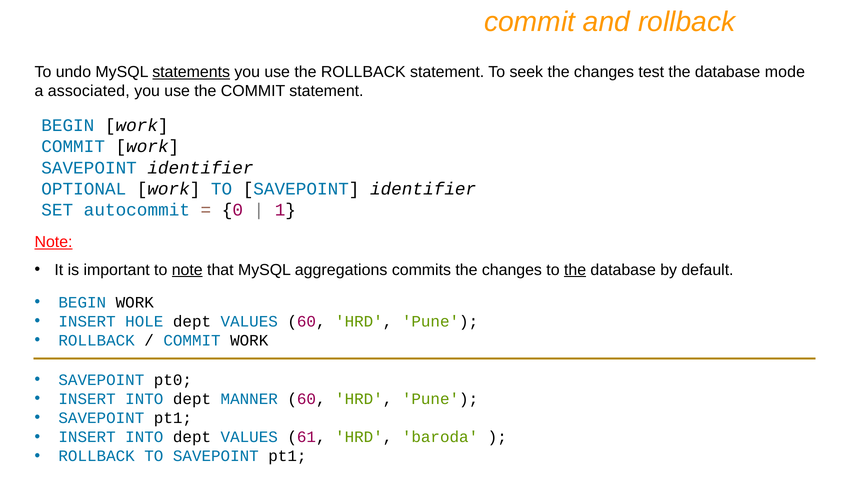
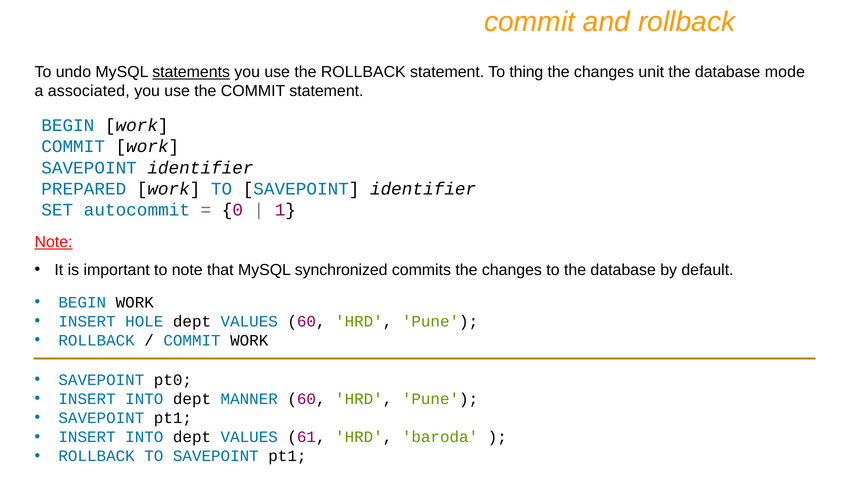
seek: seek -> thing
test: test -> unit
OPTIONAL: OPTIONAL -> PREPARED
note at (187, 270) underline: present -> none
aggregations: aggregations -> synchronized
the at (575, 270) underline: present -> none
